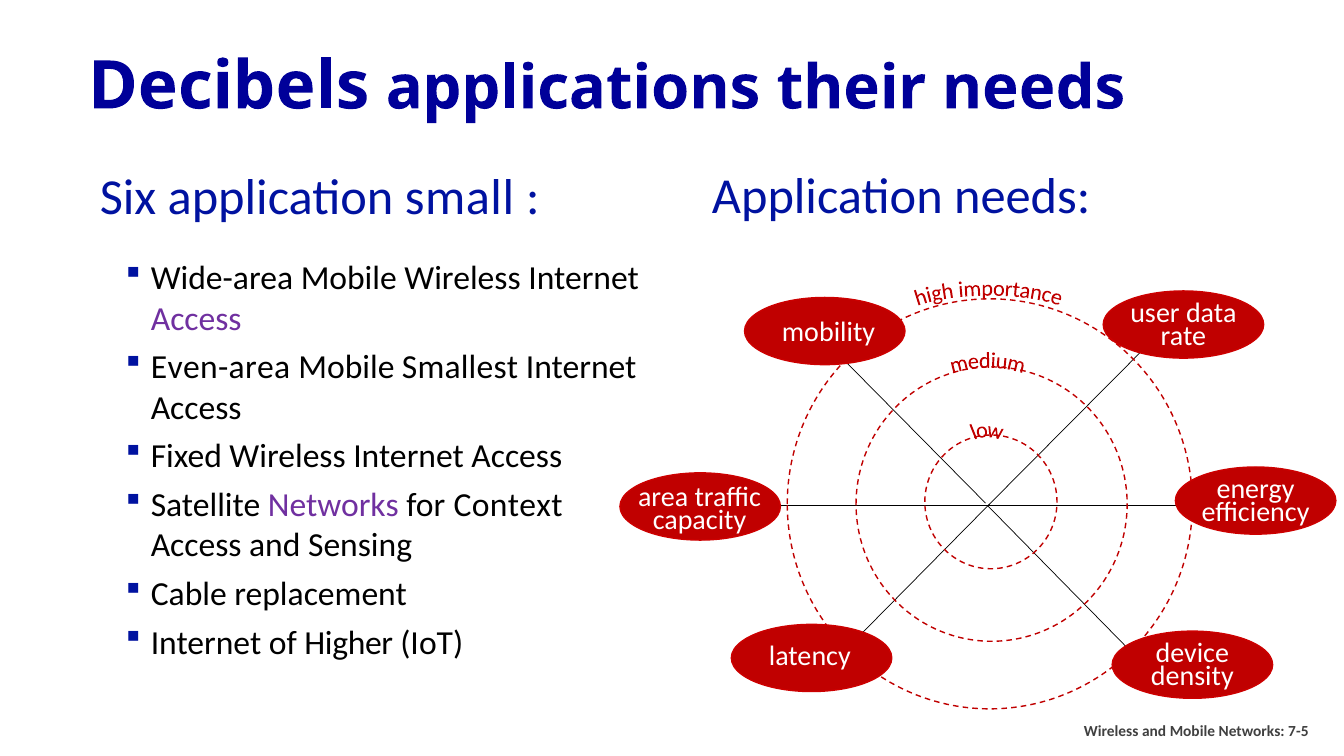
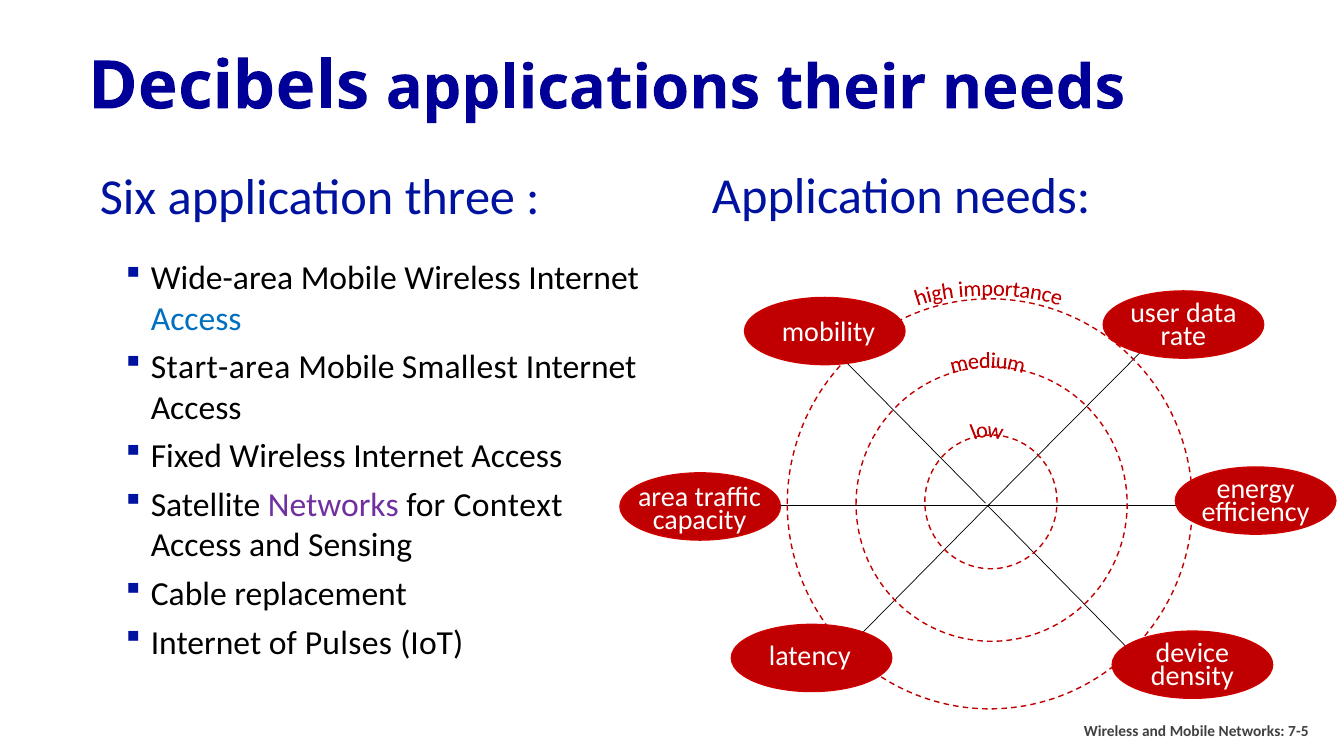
small: small -> three
Access at (196, 319) colour: purple -> blue
Even-area: Even-area -> Start-area
Higher: Higher -> Pulses
